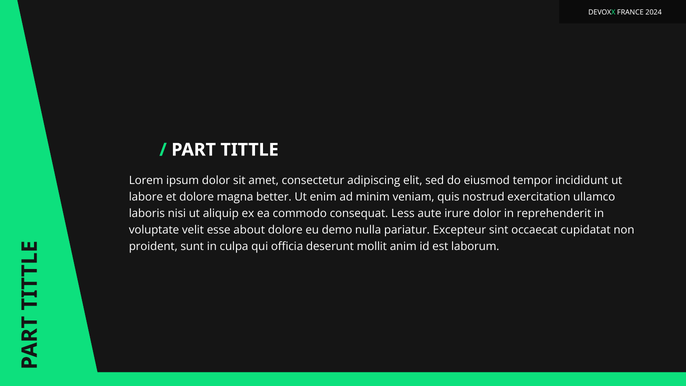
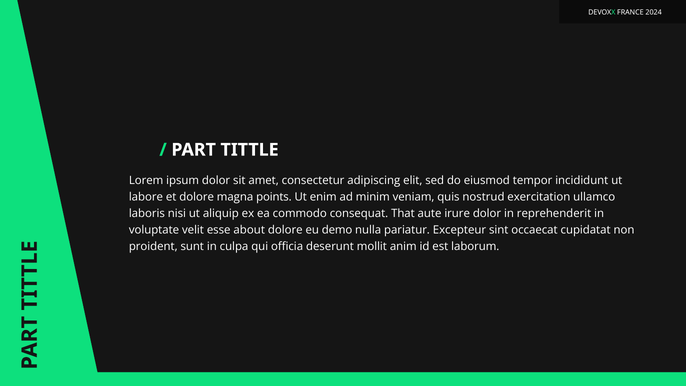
better: better -> points
Less: Less -> That
